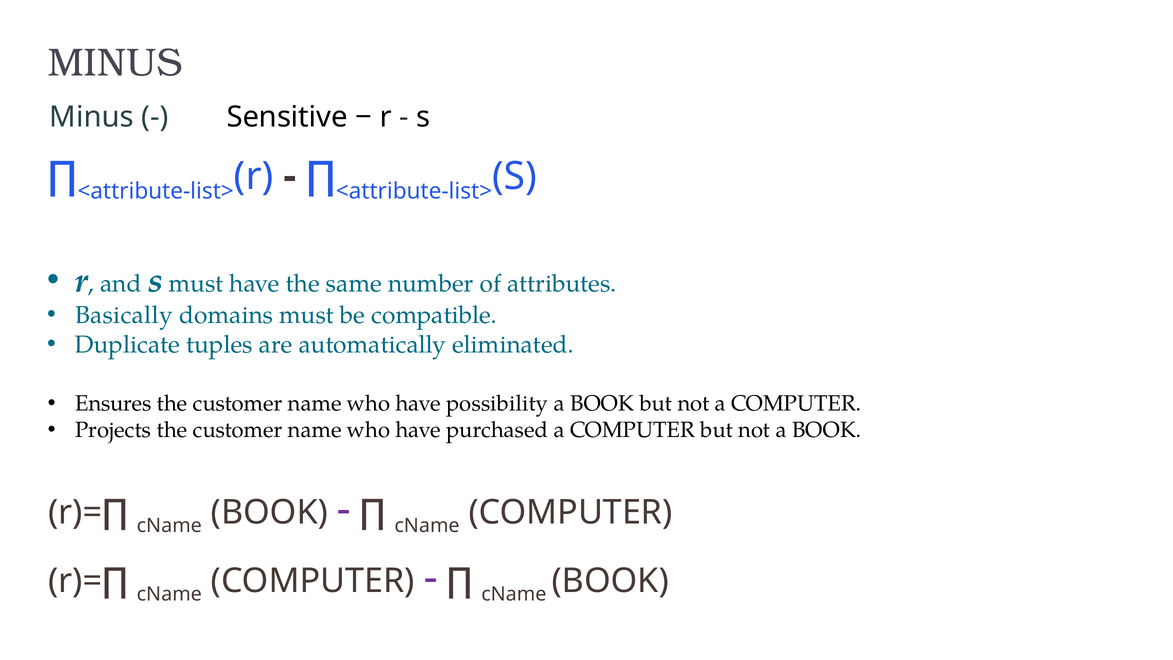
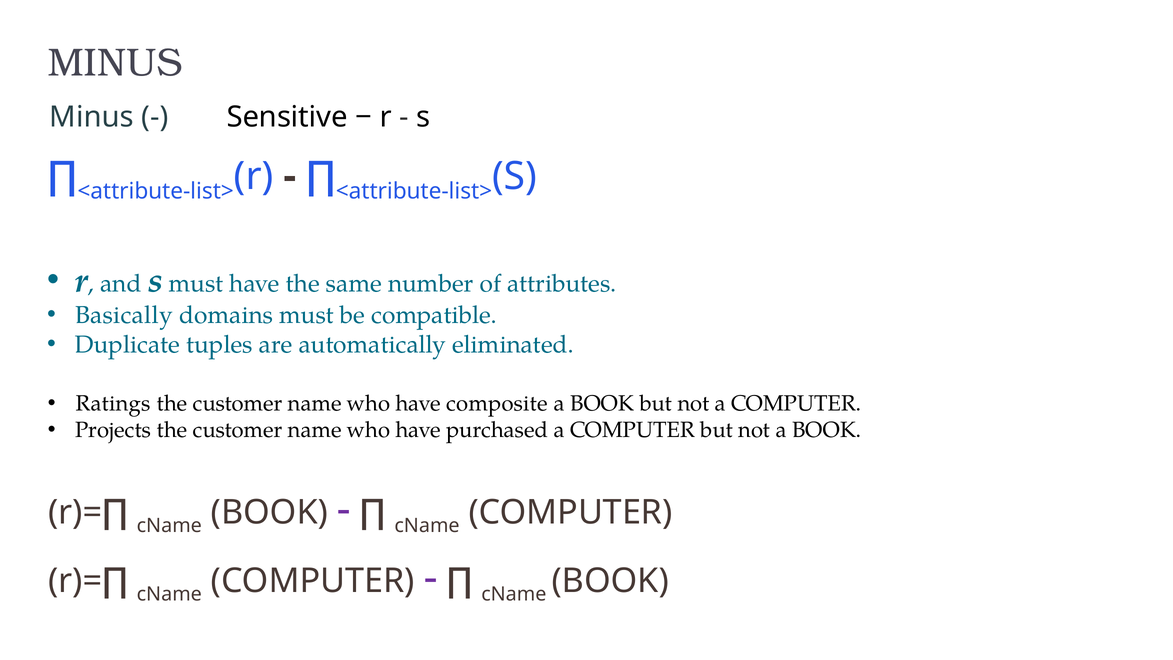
Ensures: Ensures -> Ratings
possibility: possibility -> composite
